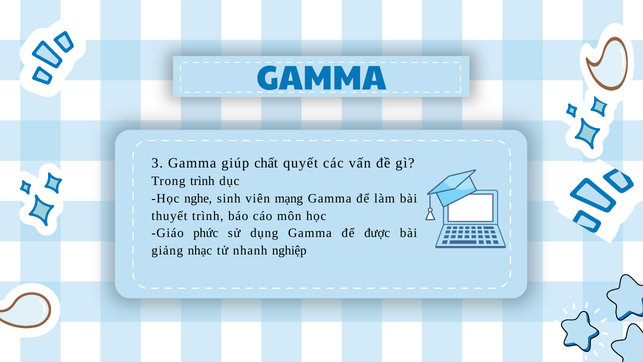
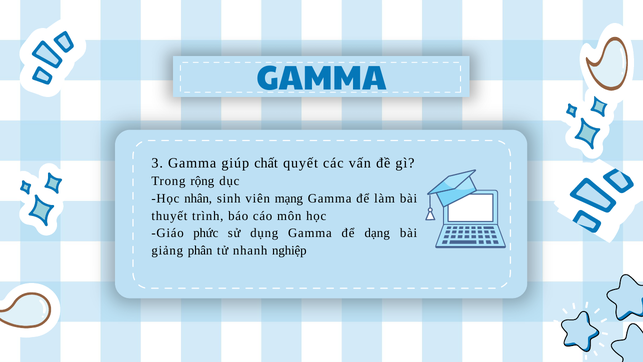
Trong trình: trình -> rộng
nghe: nghe -> nhân
được: được -> dạng
nhạc: nhạc -> phân
